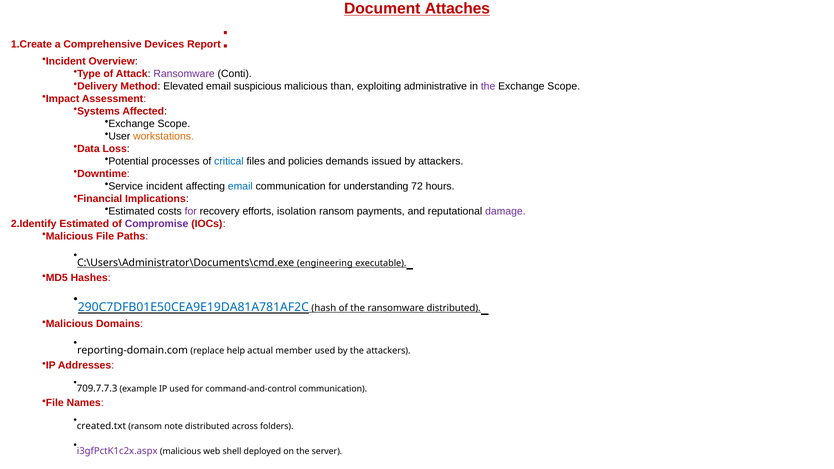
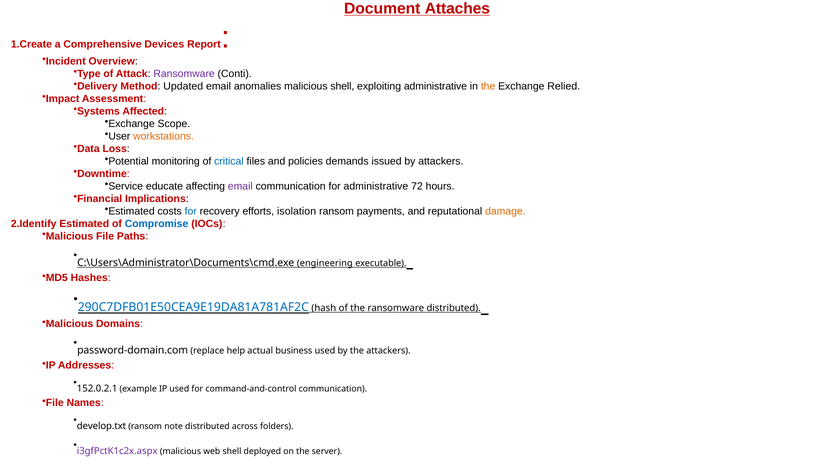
Elevated: Elevated -> Updated
suspicious: suspicious -> anomalies
malicious than: than -> shell
the at (488, 86) colour: purple -> orange
Scope at (564, 86): Scope -> Relied
processes: processes -> monitoring
Service incident: incident -> educate
email at (240, 186) colour: blue -> purple
for understanding: understanding -> administrative
for at (191, 211) colour: purple -> blue
damage colour: purple -> orange
Compromise colour: purple -> blue
reporting-domain.com: reporting-domain.com -> password-domain.com
member: member -> business
709.7.7.3: 709.7.7.3 -> 152.0.2.1
created.txt: created.txt -> develop.txt
